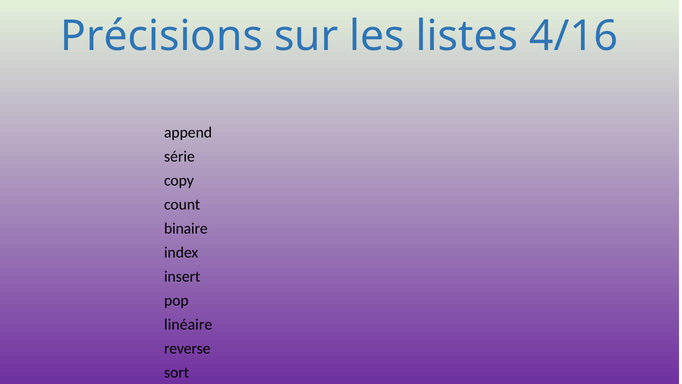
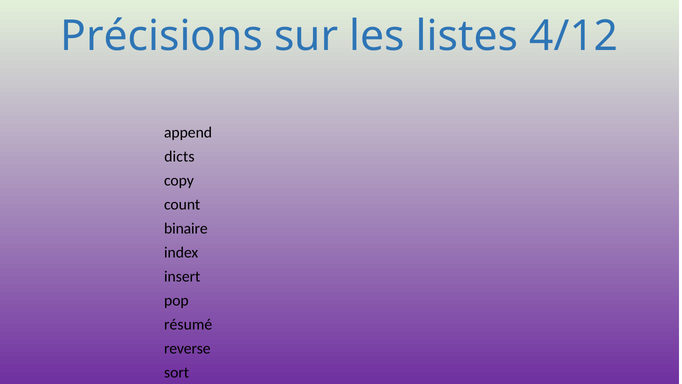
4/16: 4/16 -> 4/12
série: série -> dicts
linéaire: linéaire -> résumé
